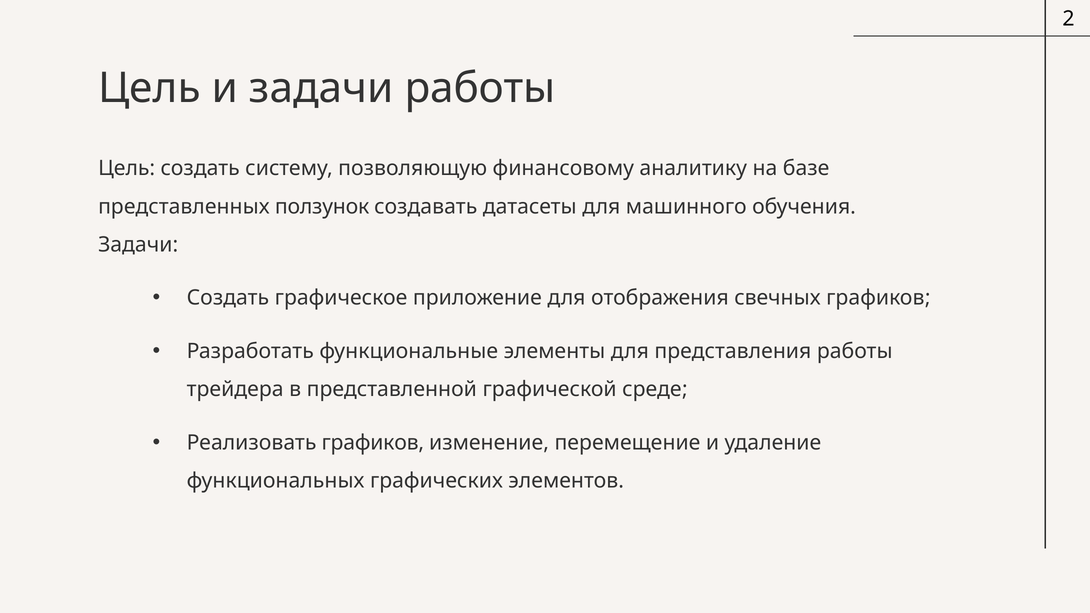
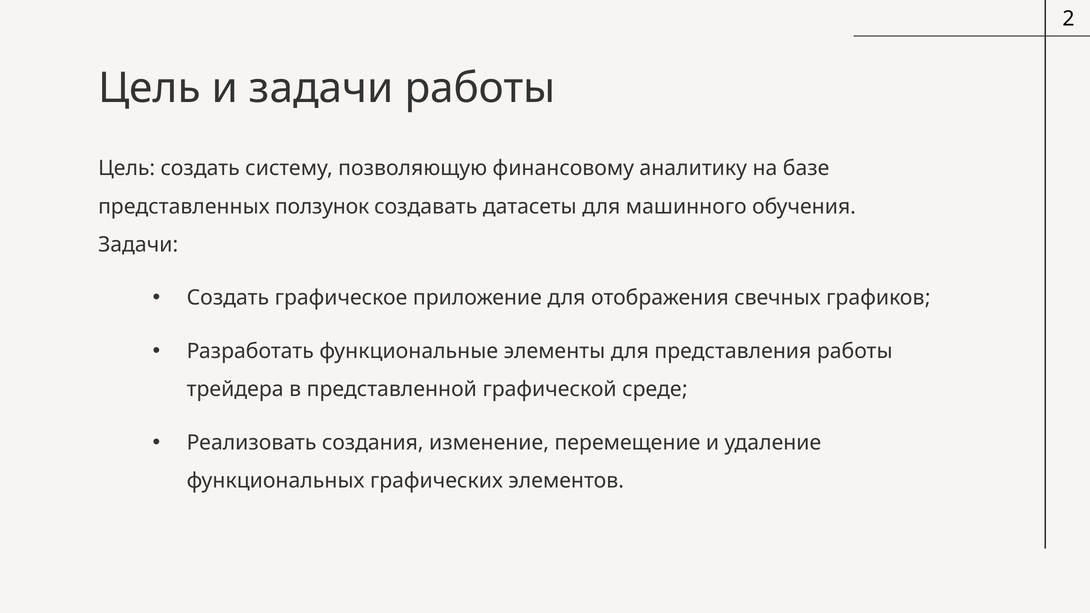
Реализовать графиков: графиков -> создания
